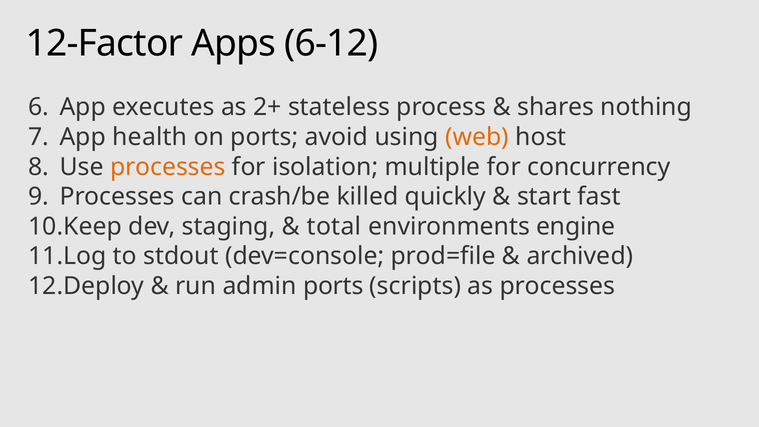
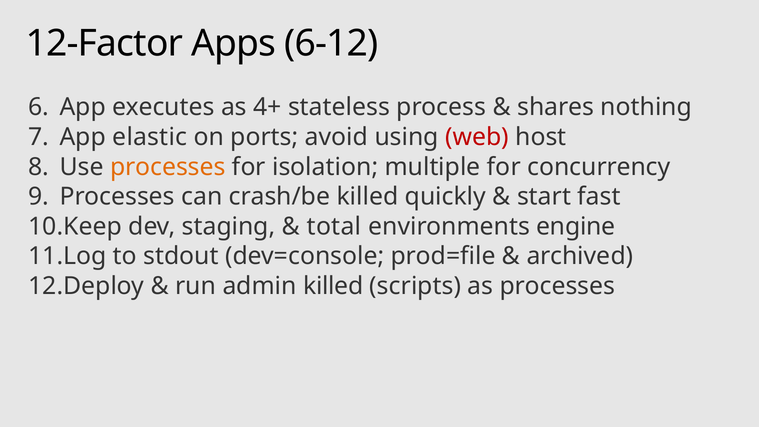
2+: 2+ -> 4+
health: health -> elastic
web colour: orange -> red
admin ports: ports -> killed
